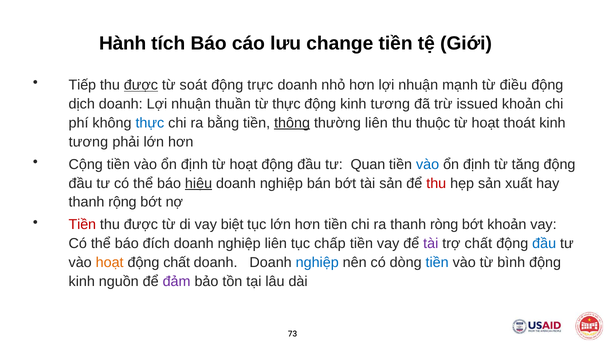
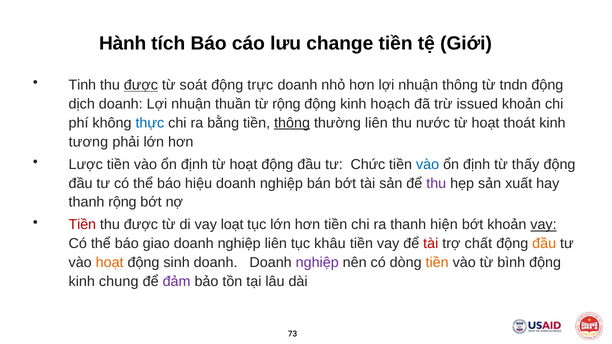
Tiếp: Tiếp -> Tinh
nhuận mạnh: mạnh -> thông
điều: điều -> tndn
từ thực: thực -> rộng
động kinh tương: tương -> hoạch
thuộc: thuộc -> nước
Cộng: Cộng -> Lược
Quan: Quan -> Chức
tăng: tăng -> thấy
hiệu underline: present -> none
thu at (436, 183) colour: red -> purple
biệt: biệt -> loạt
ròng: ròng -> hiện
vay at (543, 225) underline: none -> present
đích: đích -> giao
chấp: chấp -> khâu
tài at (431, 244) colour: purple -> red
đầu at (544, 244) colour: blue -> orange
động chất: chất -> sinh
nghiệp at (317, 263) colour: blue -> purple
tiền at (437, 263) colour: blue -> orange
nguồn: nguồn -> chung
